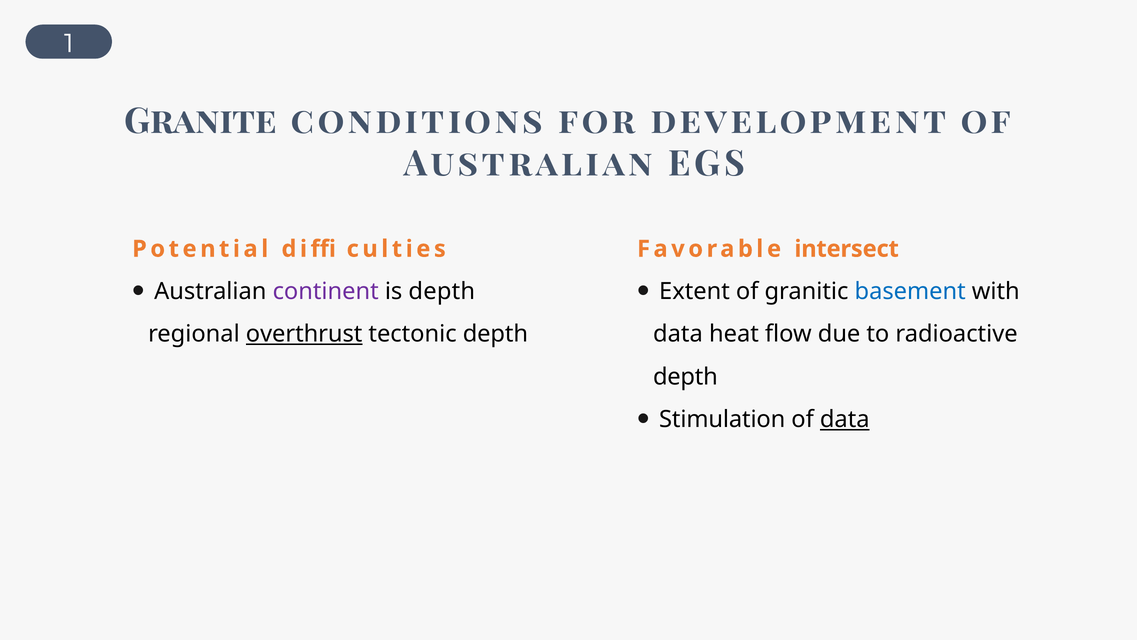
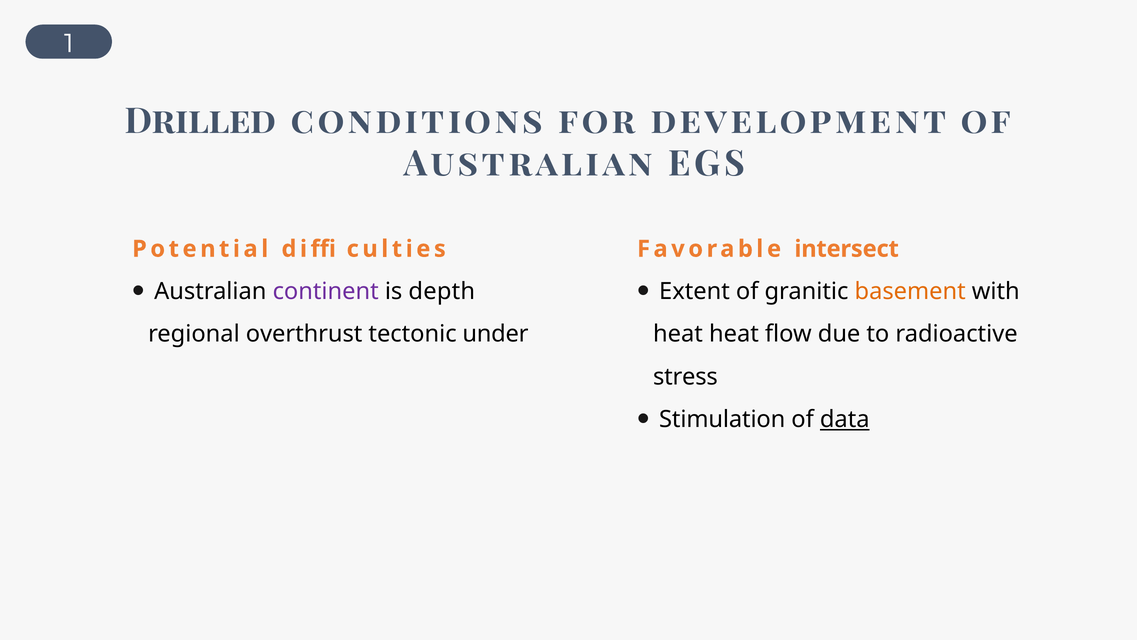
Granite: Granite -> Drilled
basement colour: blue -> orange
overthrust underline: present -> none
tectonic depth: depth -> under
data at (678, 334): data -> heat
depth at (685, 377): depth -> stress
